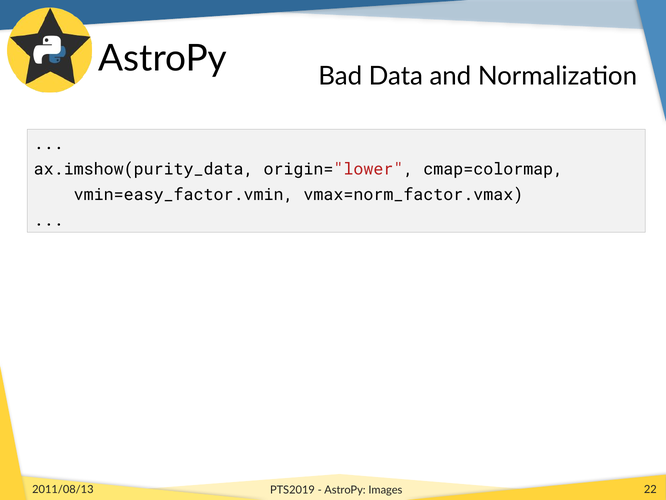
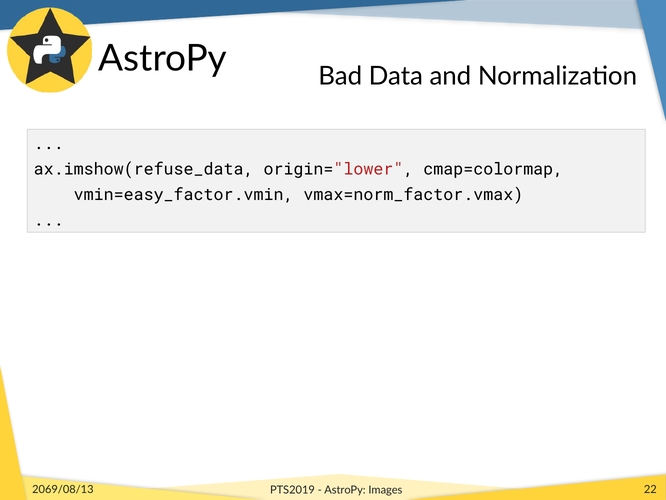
ax.imshow(purity_data: ax.imshow(purity_data -> ax.imshow(refuse_data
2011/08/13: 2011/08/13 -> 2069/08/13
